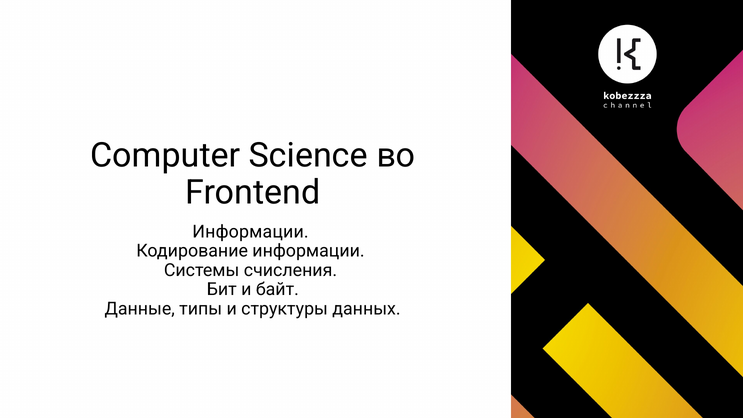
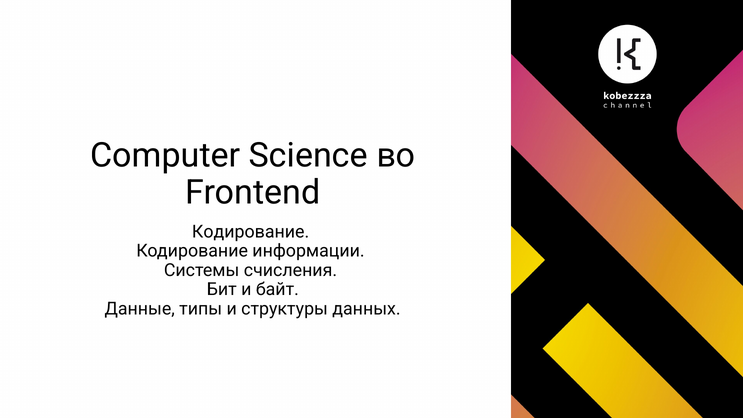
Информации at (251, 232): Информации -> Кодирование
